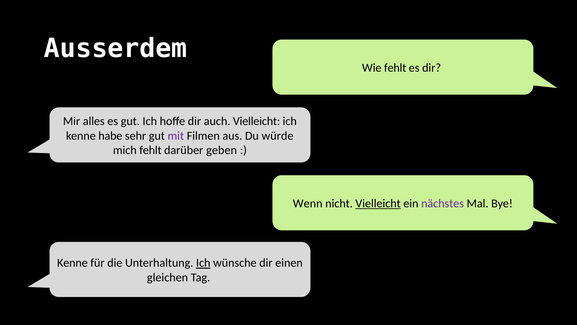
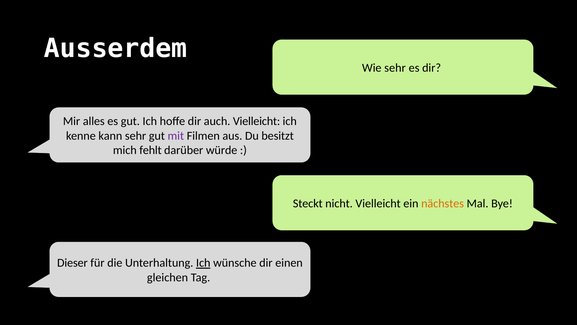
Wie fehlt: fehlt -> sehr
habe: habe -> kann
würde: würde -> besitzt
geben: geben -> würde
Wenn: Wenn -> Steckt
Vielleicht at (378, 203) underline: present -> none
nächstes colour: purple -> orange
Kenne at (72, 263): Kenne -> Dieser
